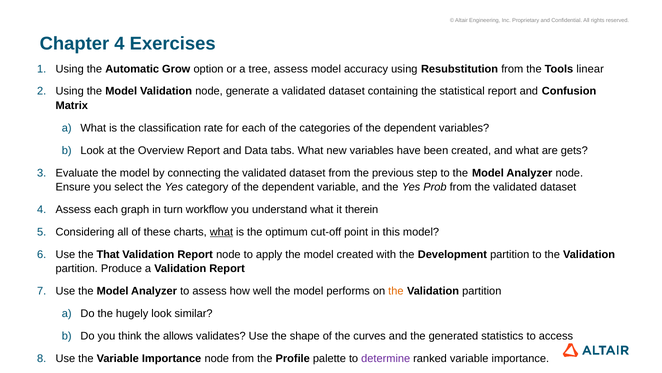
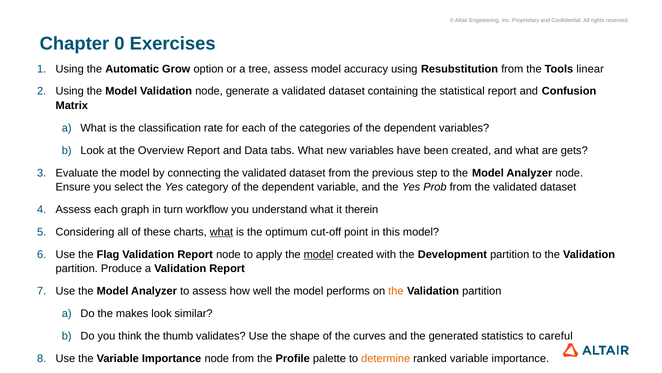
Chapter 4: 4 -> 0
That: That -> Flag
model at (319, 254) underline: none -> present
hugely: hugely -> makes
allows: allows -> thumb
access: access -> careful
determine colour: purple -> orange
